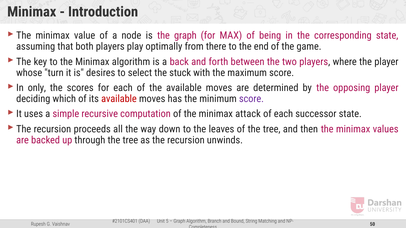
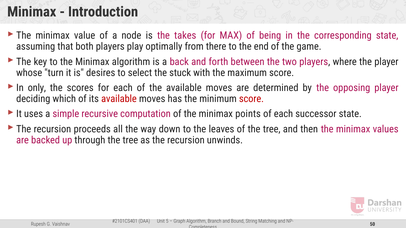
the graph: graph -> takes
score at (251, 99) colour: purple -> red
attack: attack -> points
